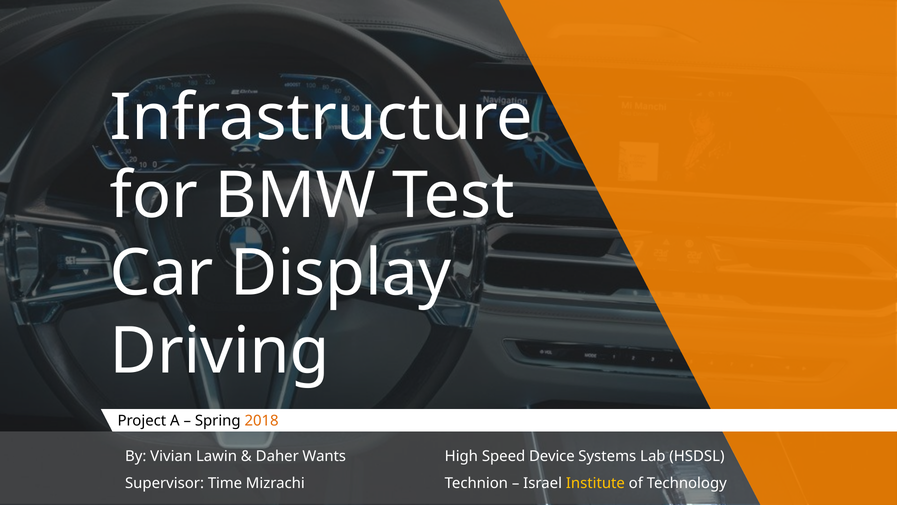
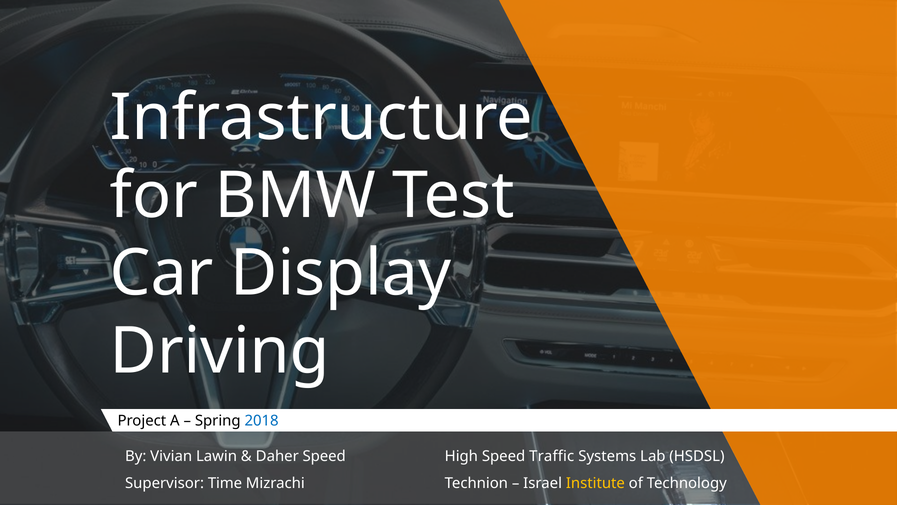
2018 colour: orange -> blue
Daher Wants: Wants -> Speed
Device: Device -> Traffic
